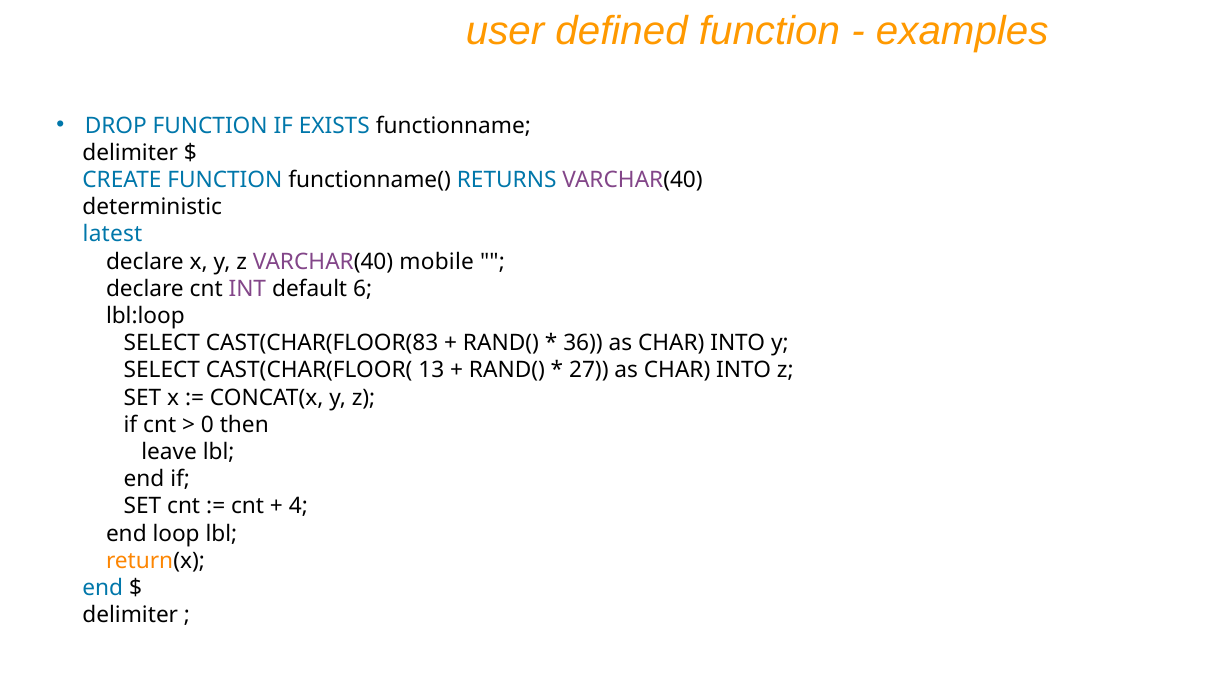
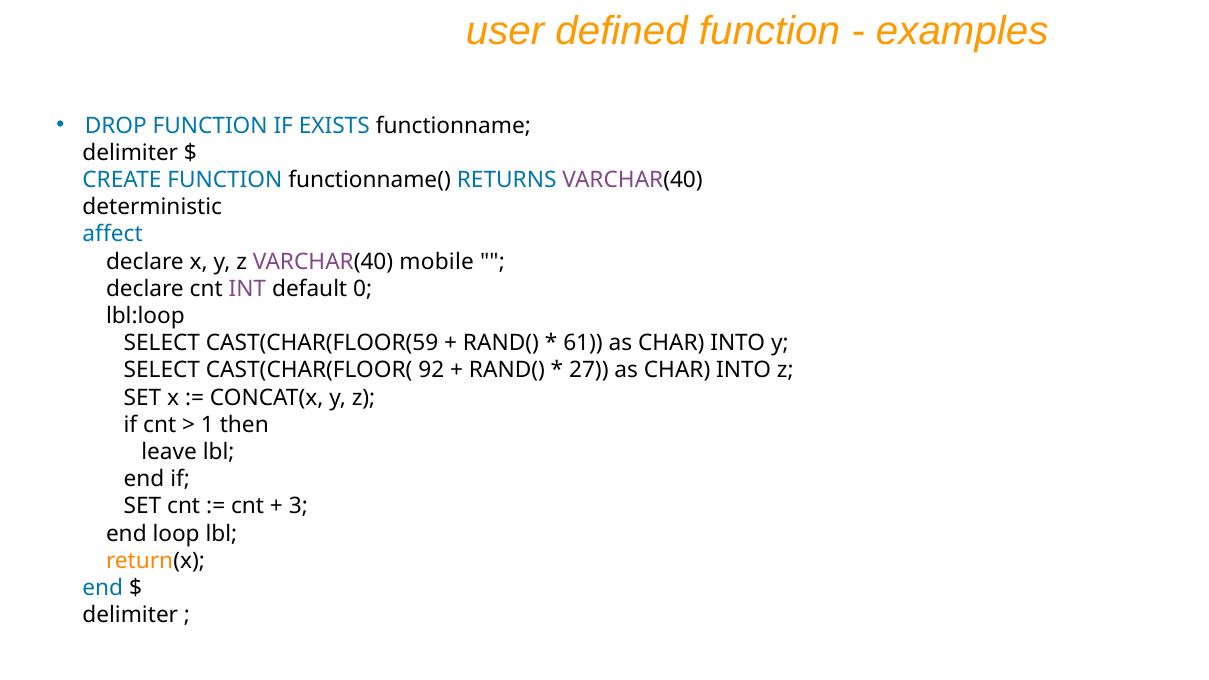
latest: latest -> affect
6: 6 -> 0
CAST(CHAR(FLOOR(83: CAST(CHAR(FLOOR(83 -> CAST(CHAR(FLOOR(59
36: 36 -> 61
13: 13 -> 92
0: 0 -> 1
4: 4 -> 3
